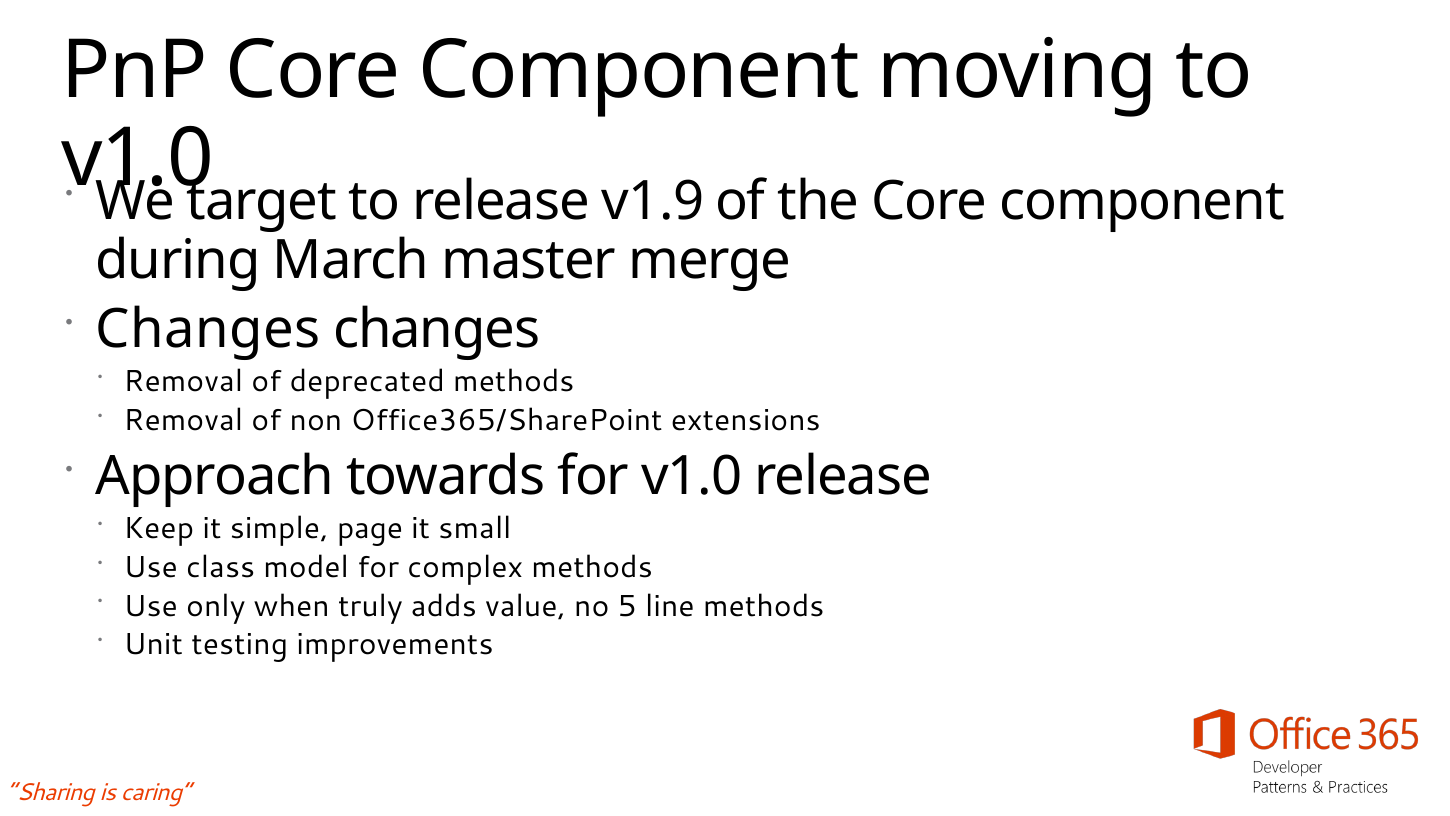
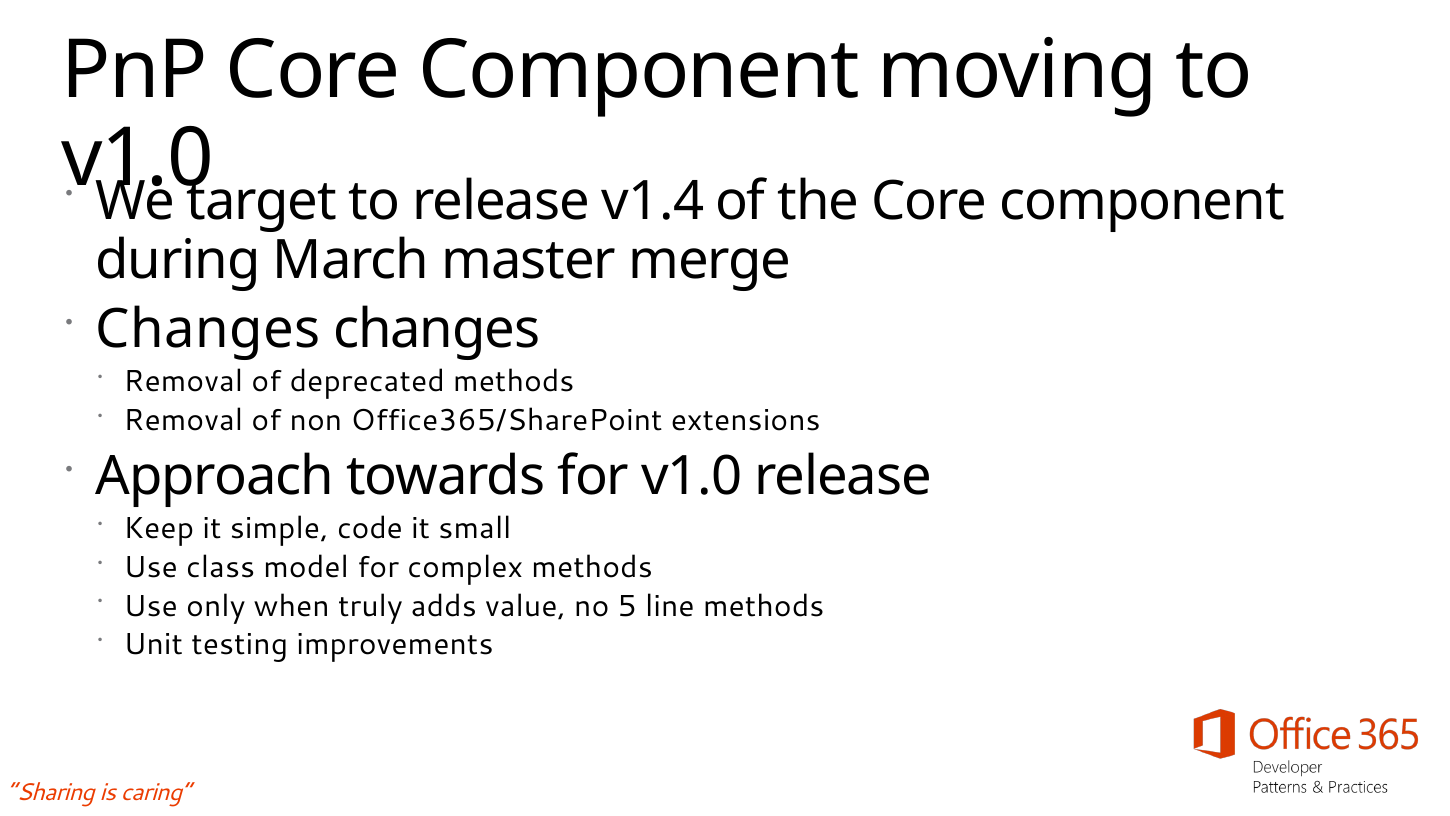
v1.9: v1.9 -> v1.4
page: page -> code
